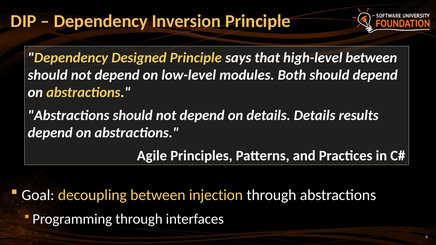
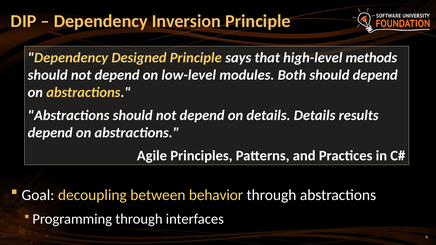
high-level between: between -> methods
injection: injection -> behavior
